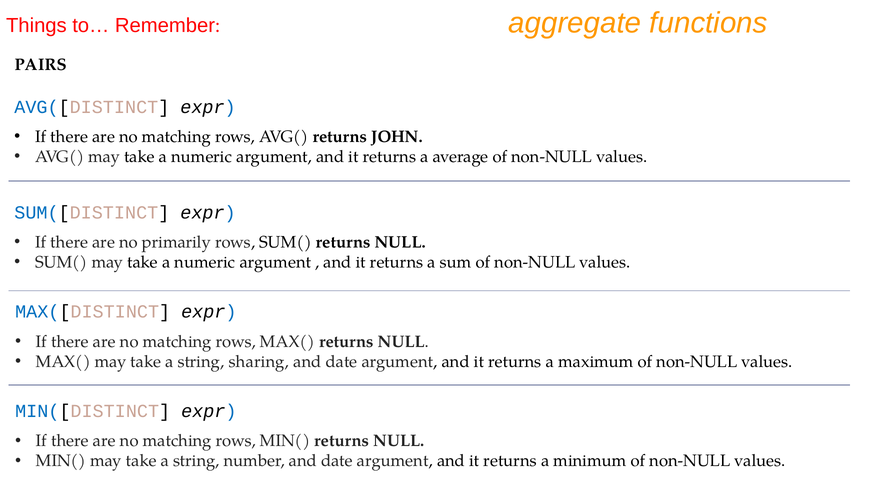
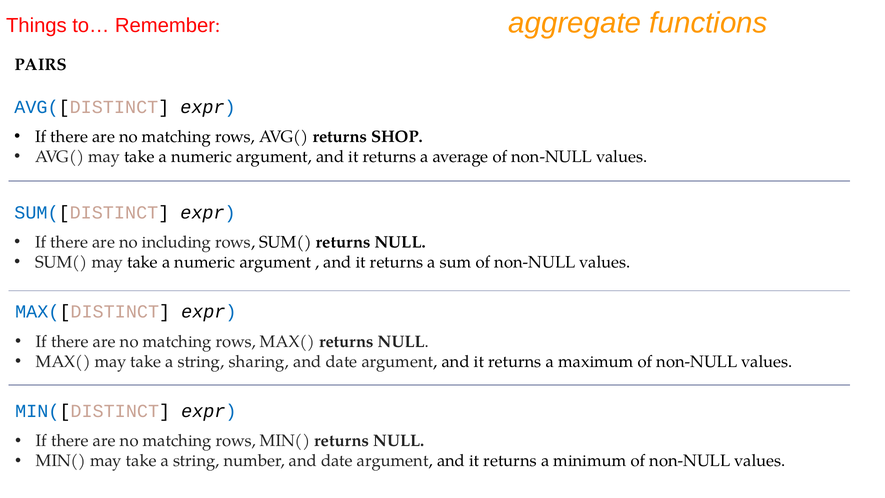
JOHN: JOHN -> SHOP
primarily: primarily -> including
